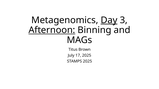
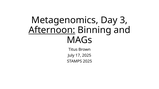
Day underline: present -> none
